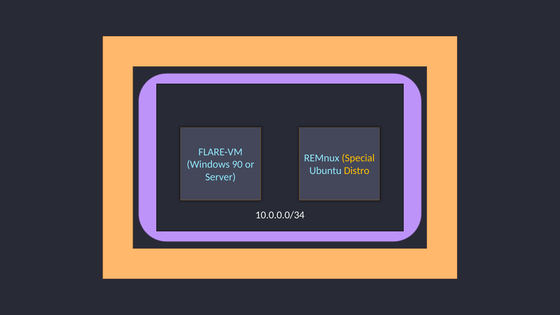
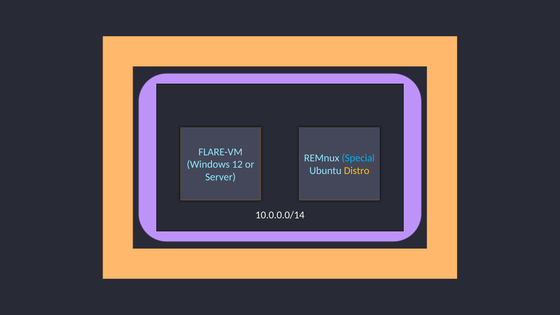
Special colour: yellow -> light blue
90: 90 -> 12
10.0.0.0/34: 10.0.0.0/34 -> 10.0.0.0/14
